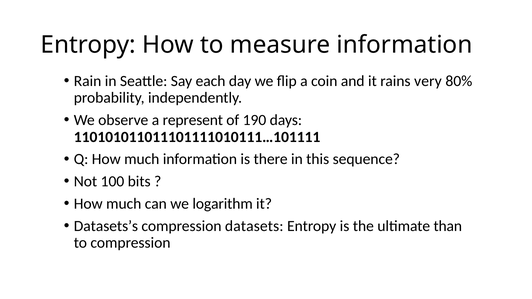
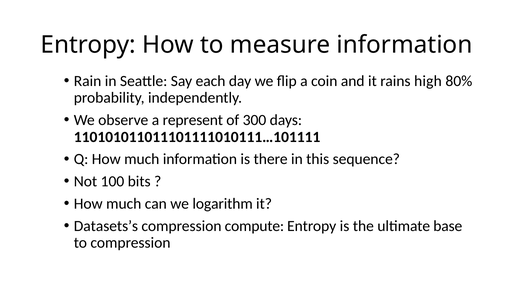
very: very -> high
190: 190 -> 300
datasets: datasets -> compute
than: than -> base
